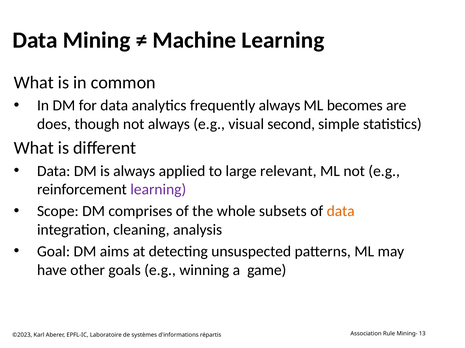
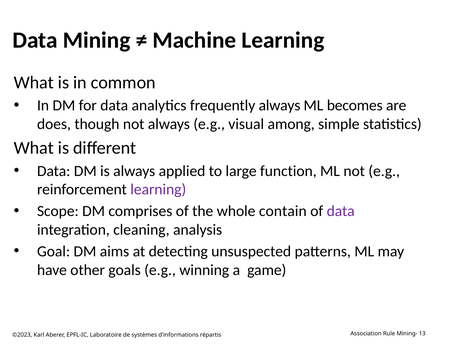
second: second -> among
relevant: relevant -> function
subsets: subsets -> contain
data at (341, 212) colour: orange -> purple
